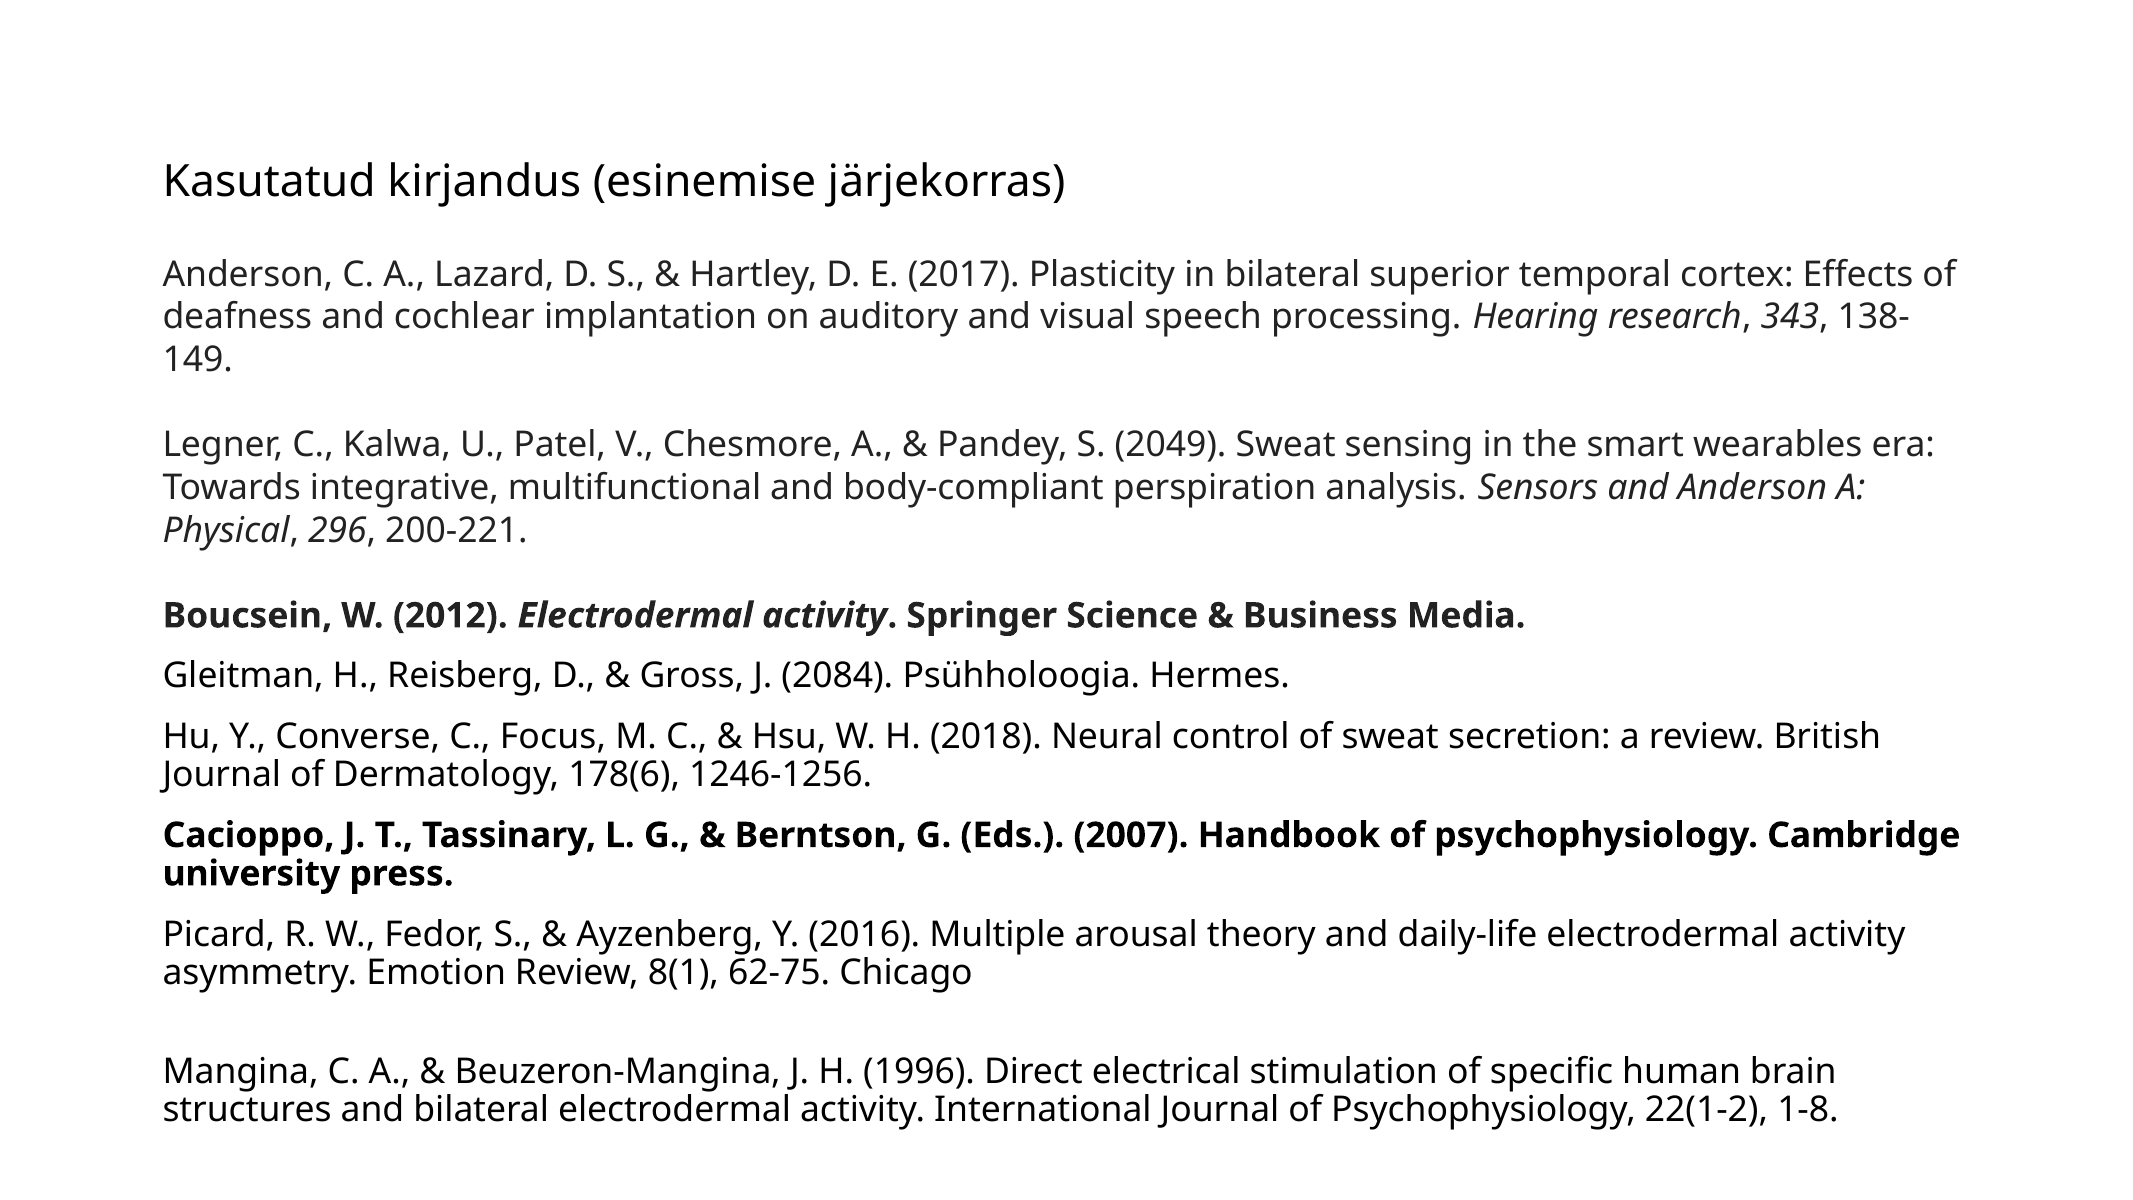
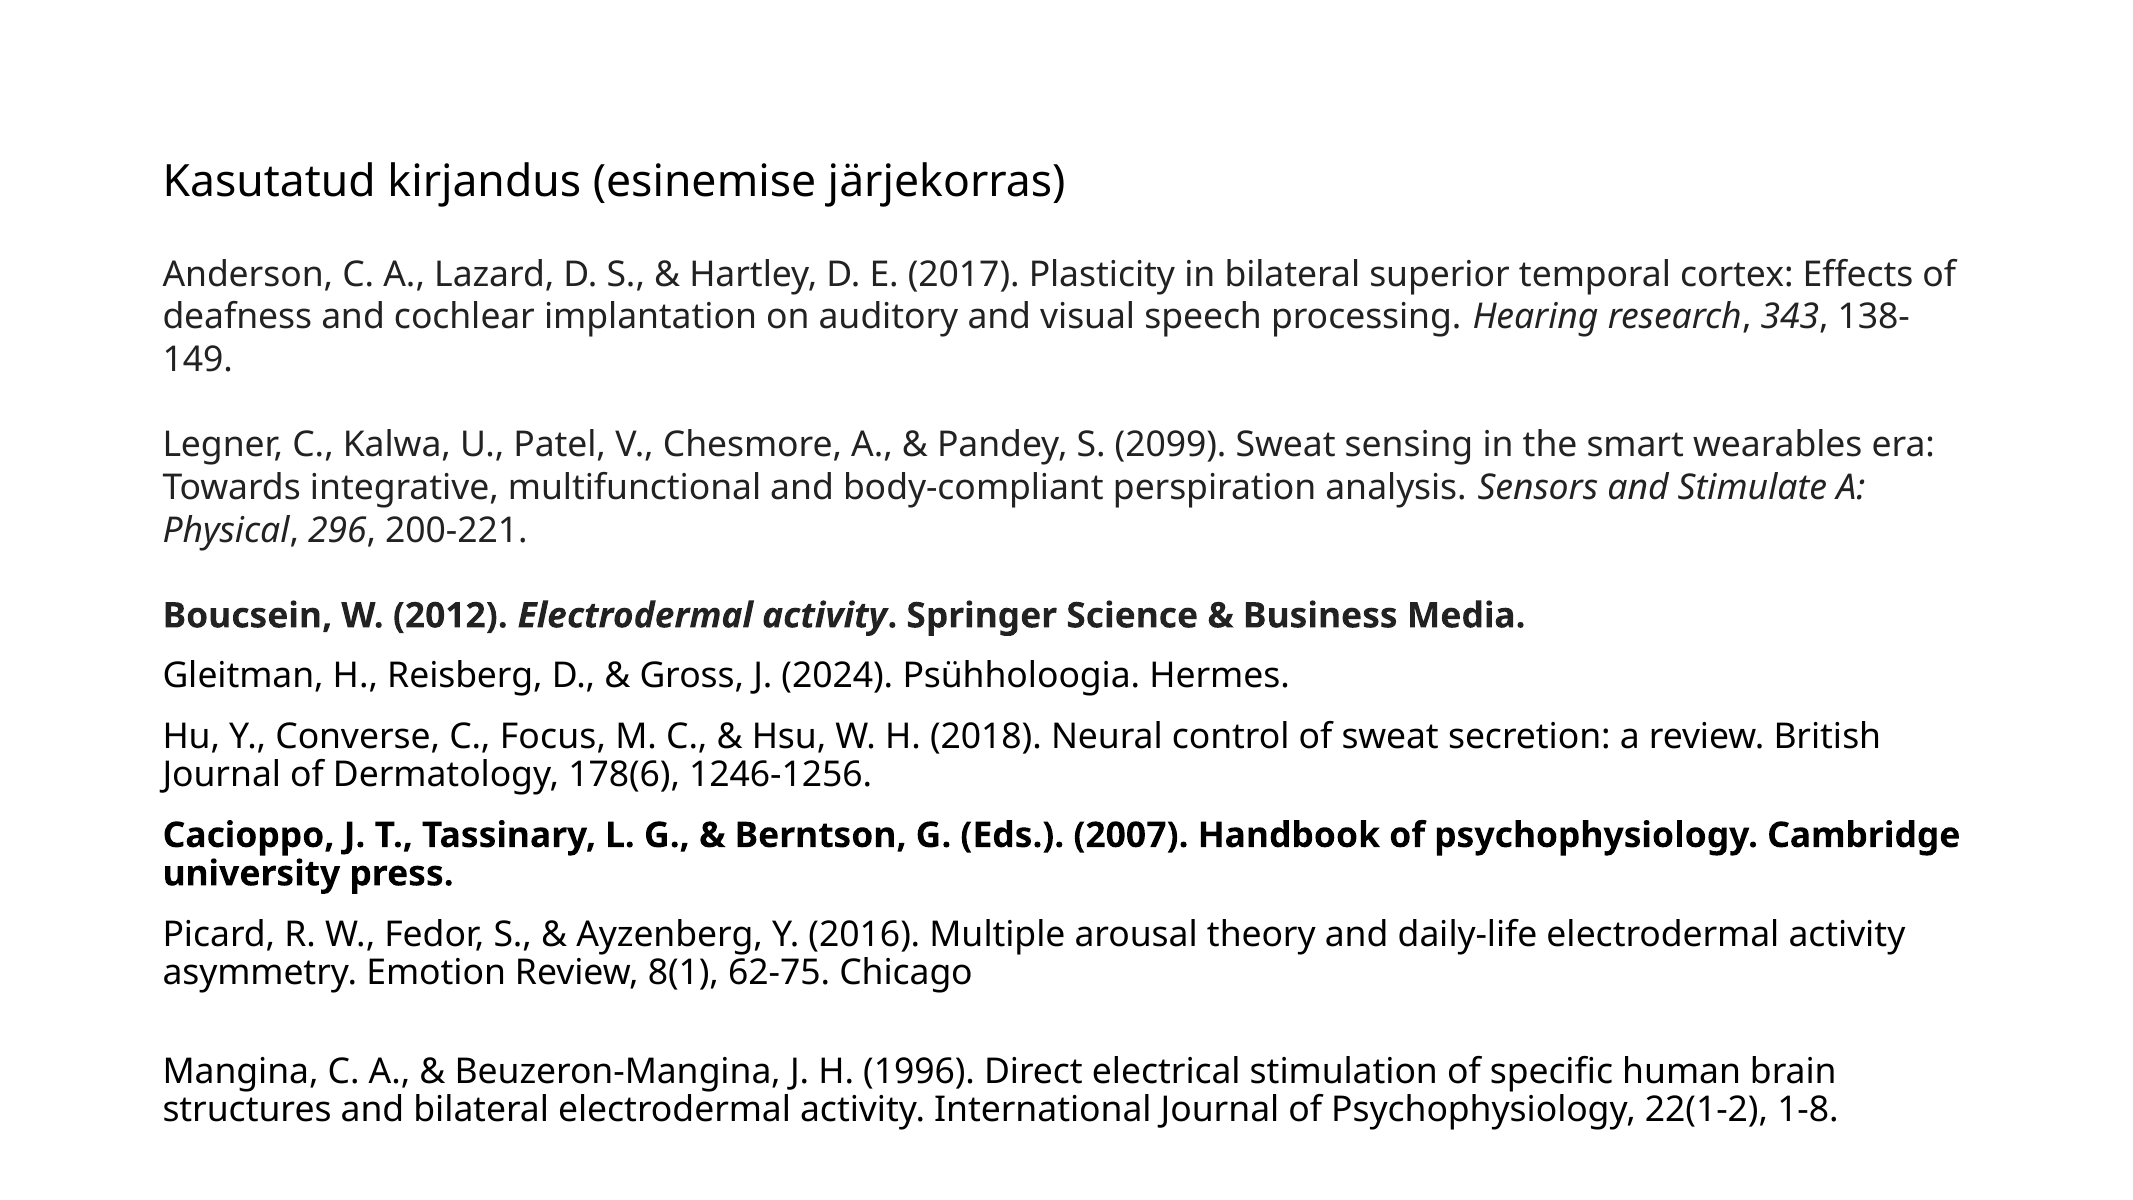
2049: 2049 -> 2099
and Anderson: Anderson -> Stimulate
2084: 2084 -> 2024
